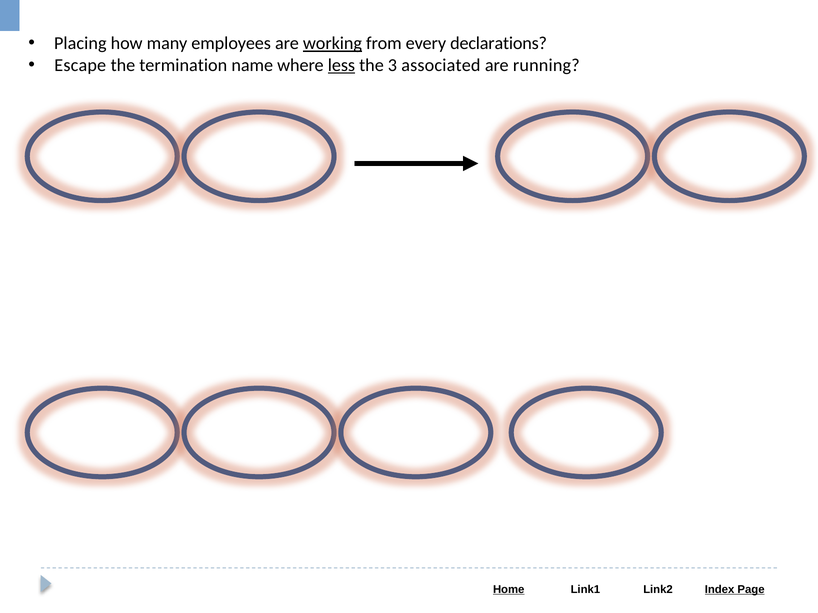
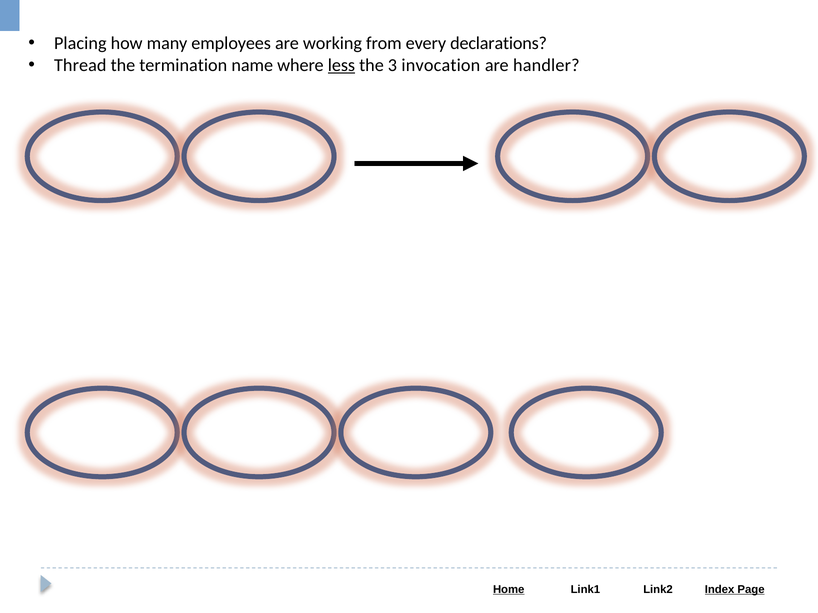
working underline: present -> none
Escape: Escape -> Thread
associated: associated -> invocation
running: running -> handler
